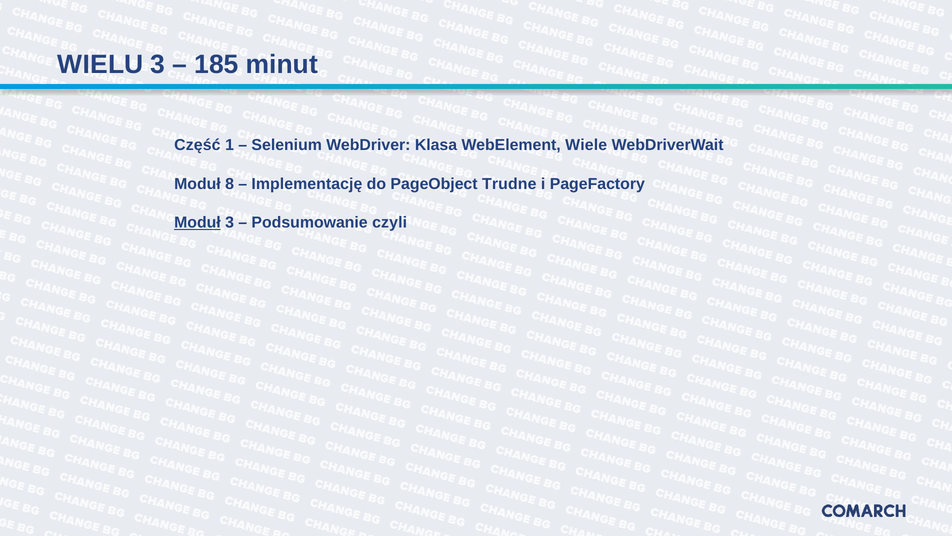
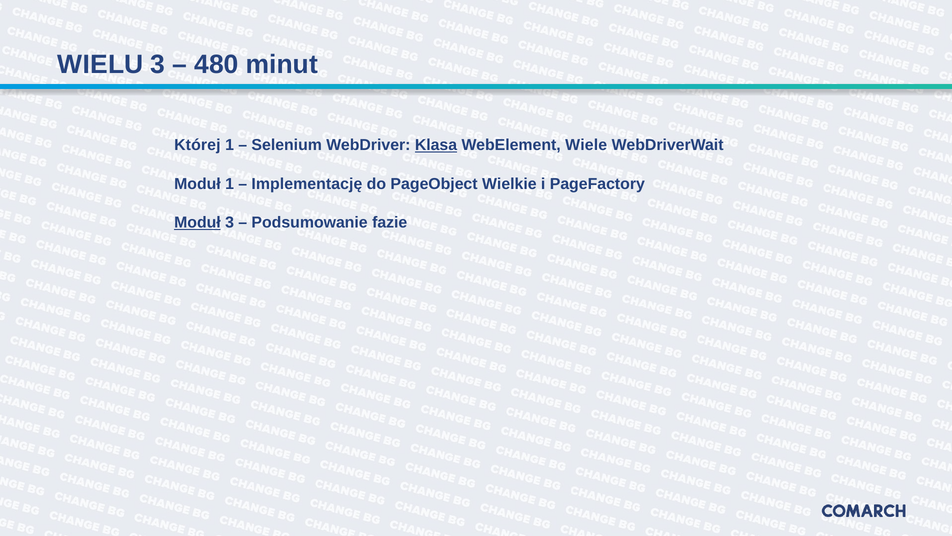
185: 185 -> 480
Część: Część -> Której
Klasa underline: none -> present
Moduł 8: 8 -> 1
Trudne: Trudne -> Wielkie
czyli: czyli -> fazie
